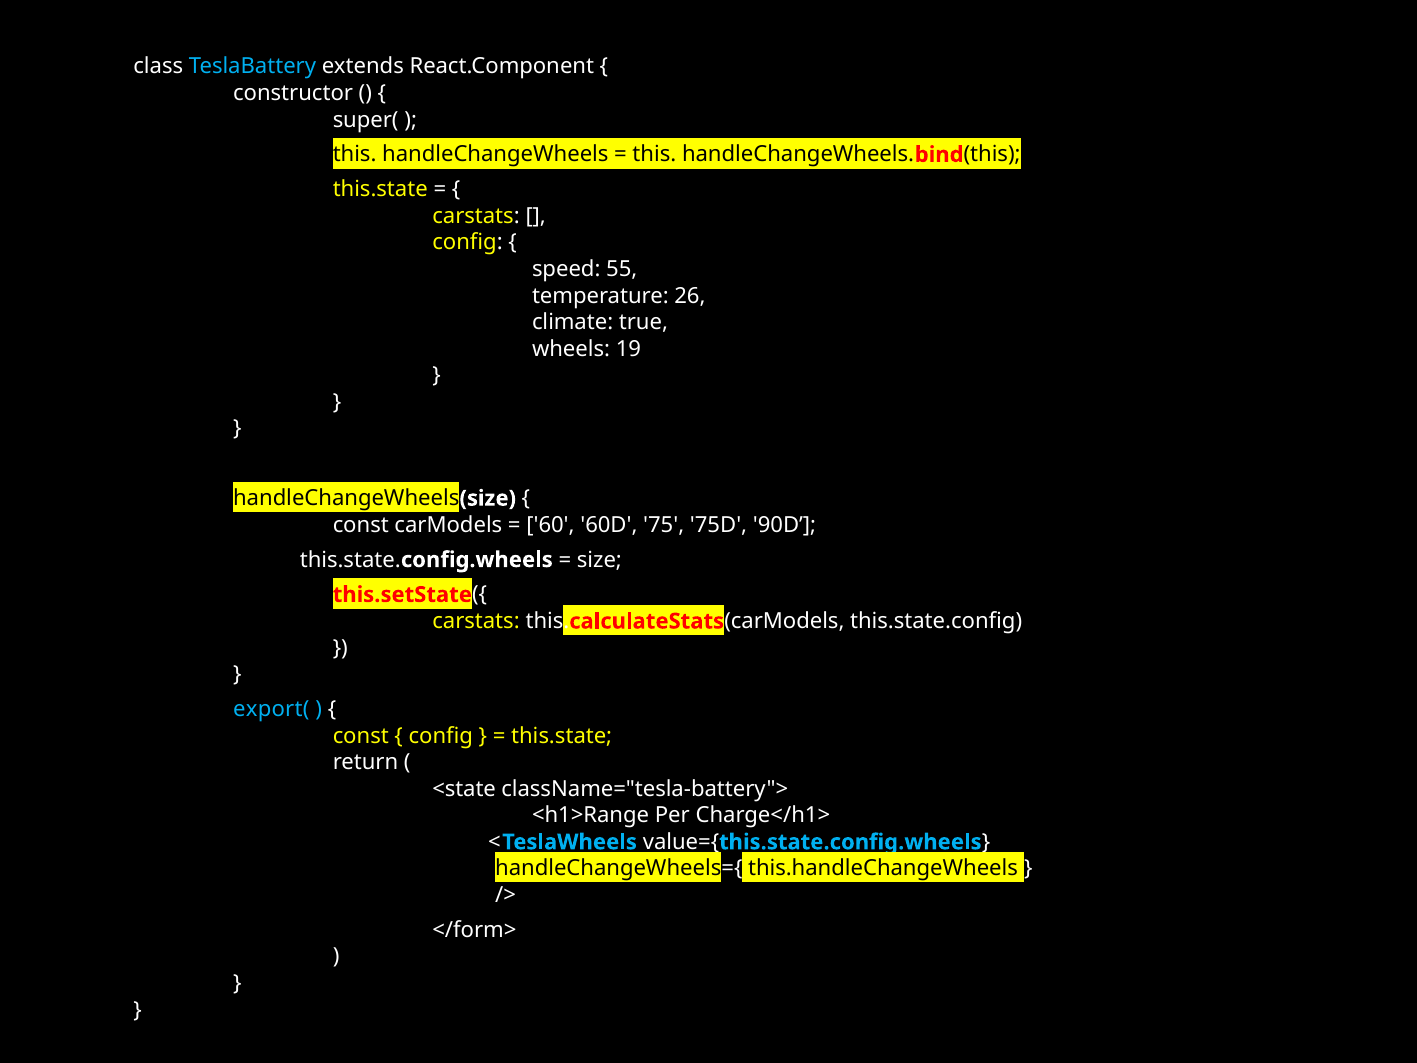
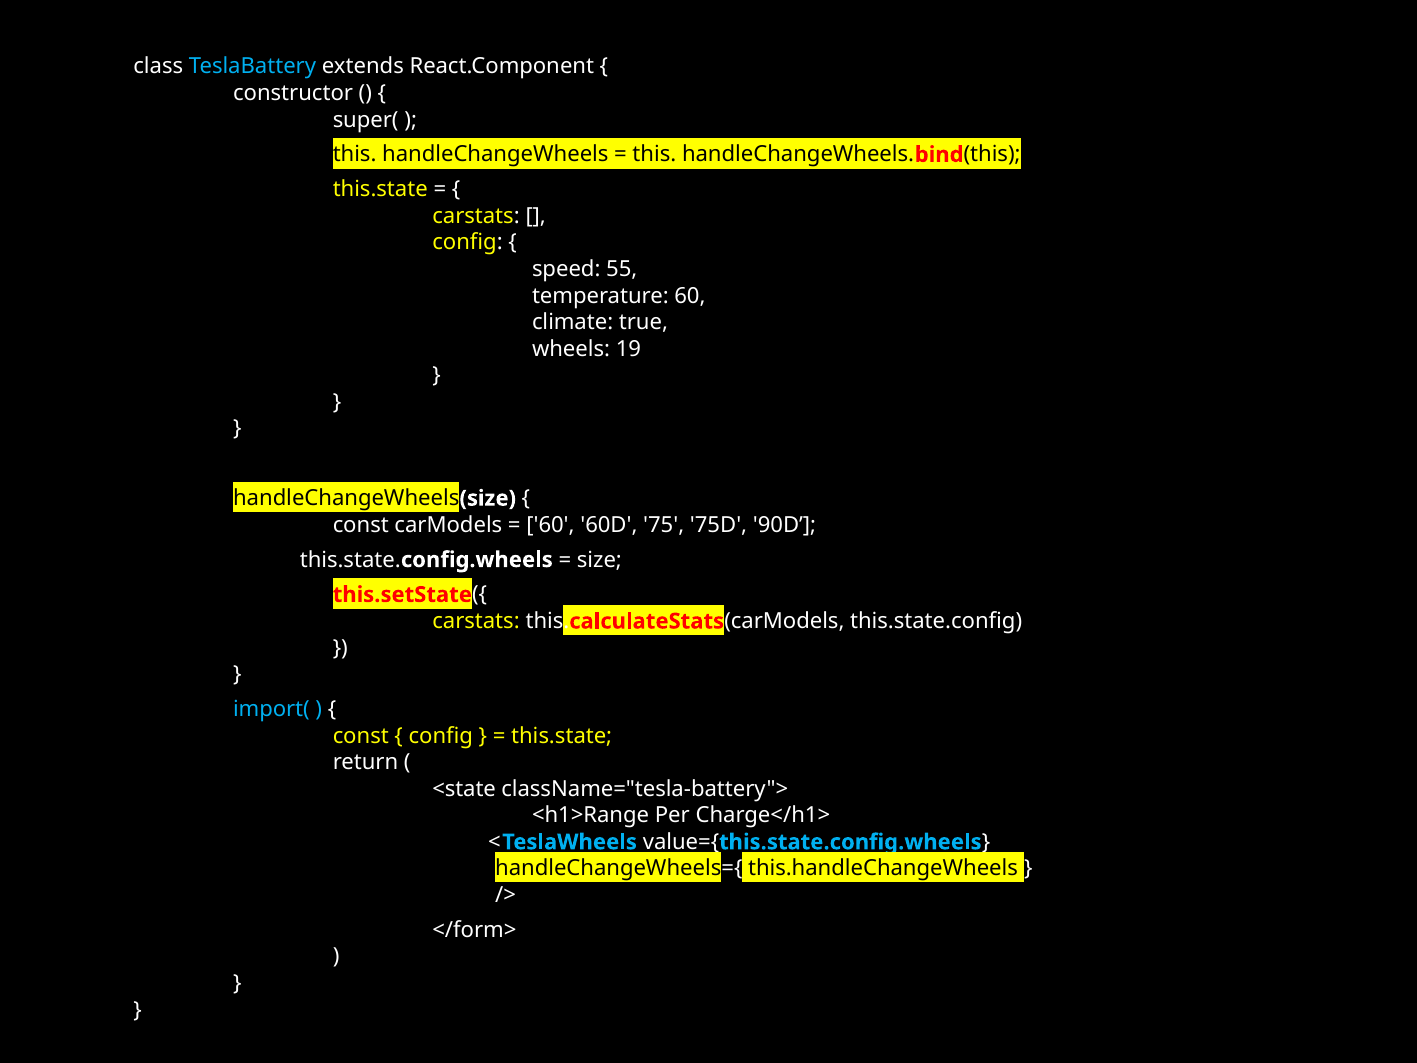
temperature 26: 26 -> 60
export(: export( -> import(
